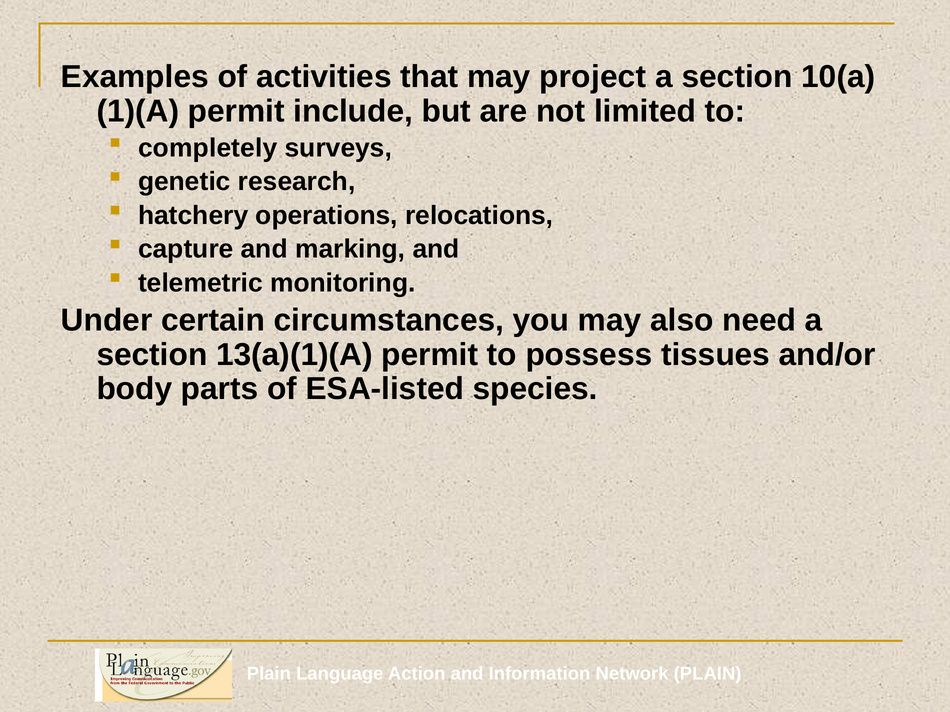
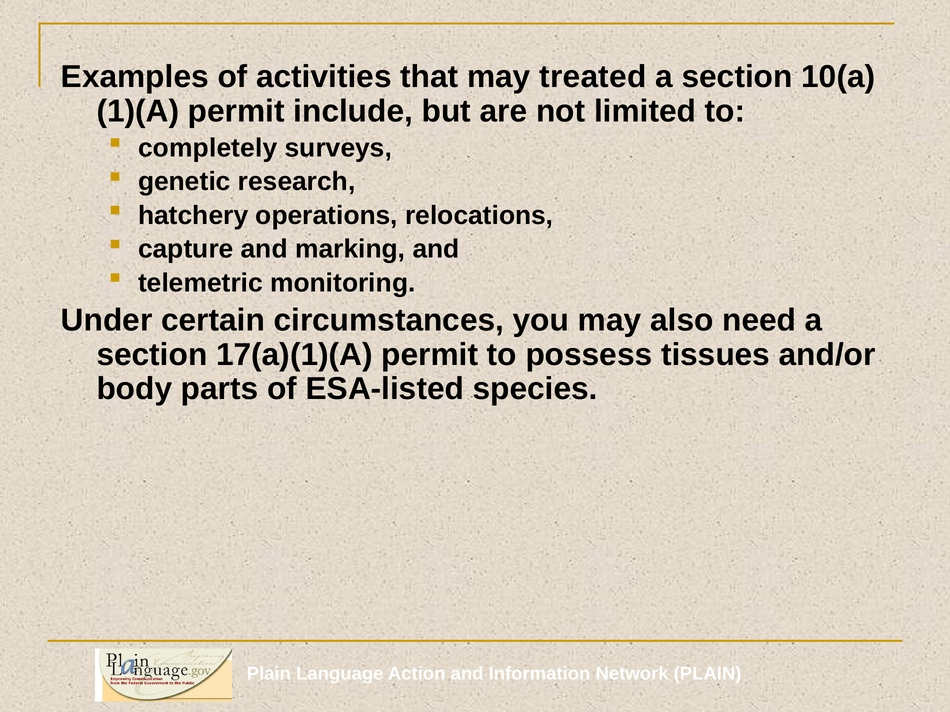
project: project -> treated
13(a)(1)(A: 13(a)(1)(A -> 17(a)(1)(A
